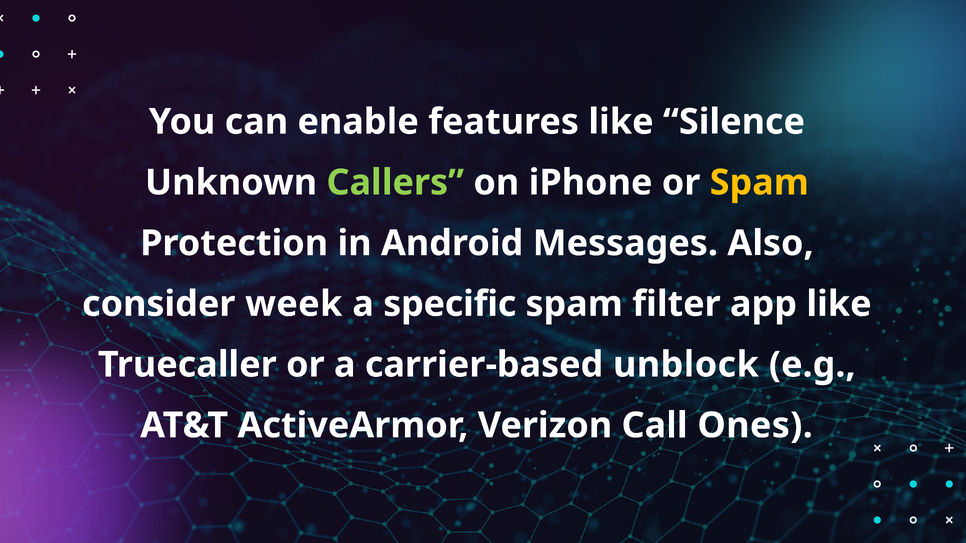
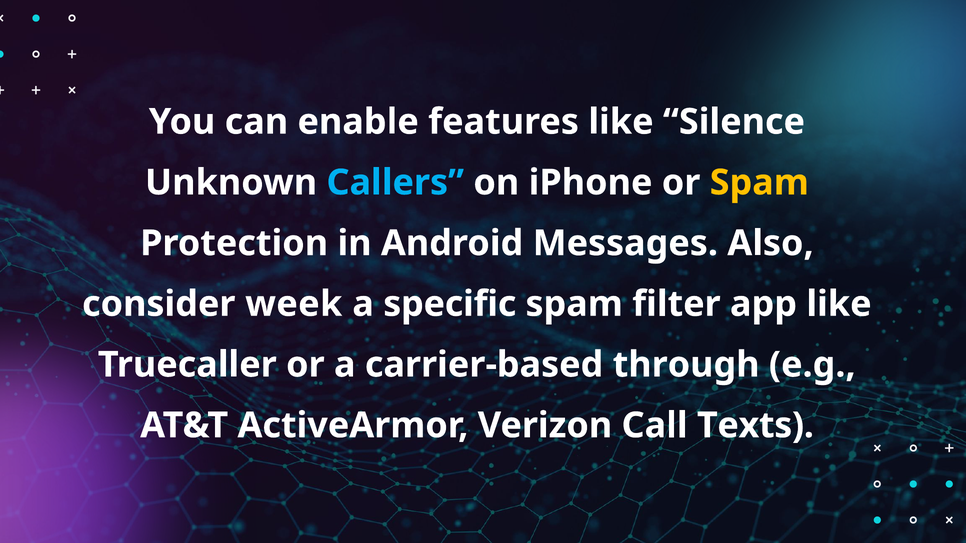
Callers colour: light green -> light blue
unblock: unblock -> through
Ones: Ones -> Texts
